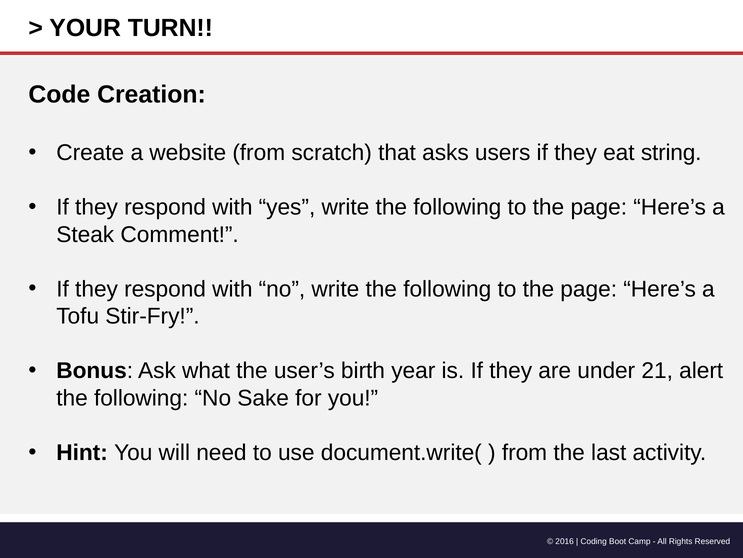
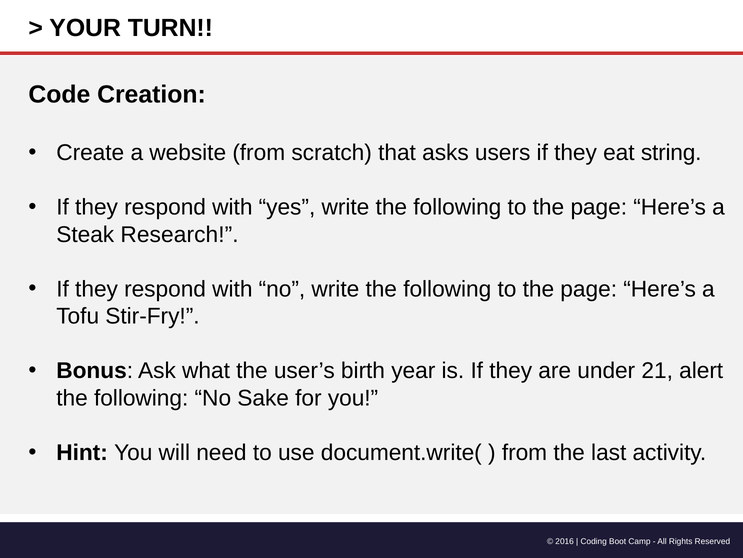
Comment: Comment -> Research
